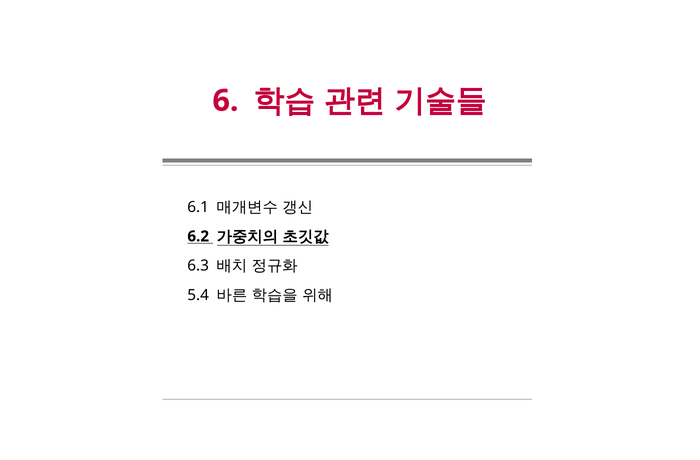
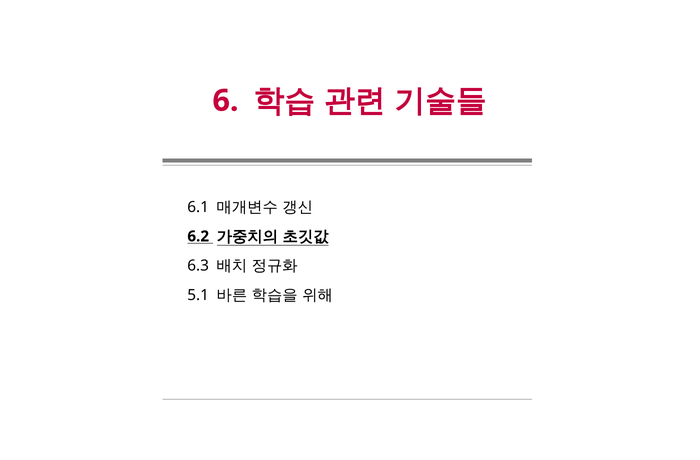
5.4: 5.4 -> 5.1
